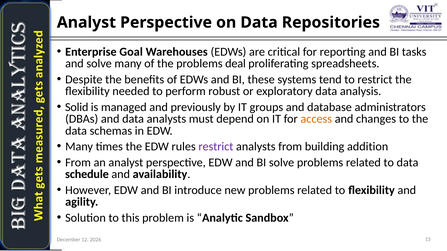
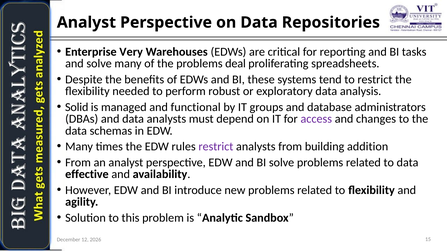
Goal: Goal -> Very
previously: previously -> functional
access colour: orange -> purple
schedule: schedule -> effective
